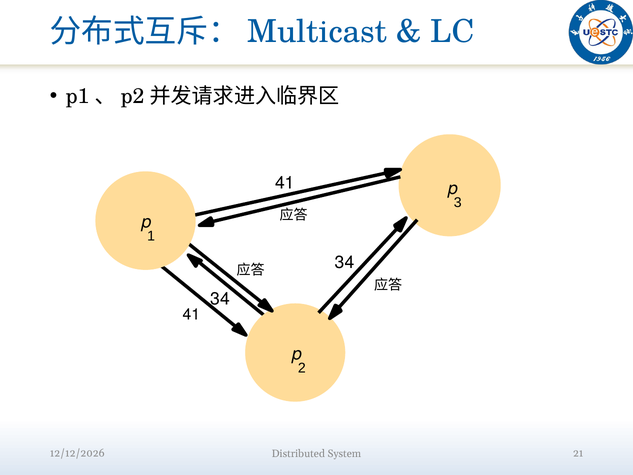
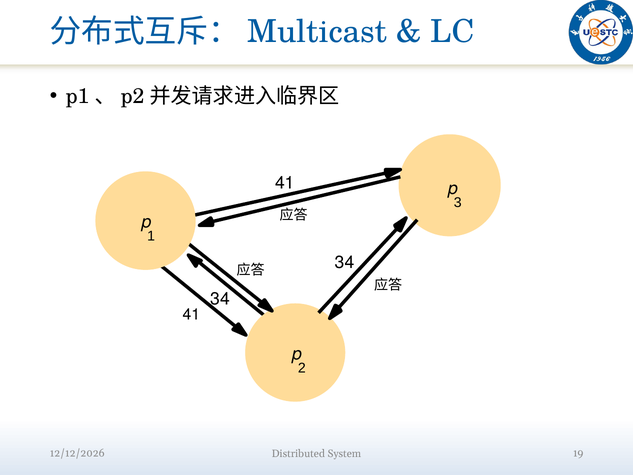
21: 21 -> 19
